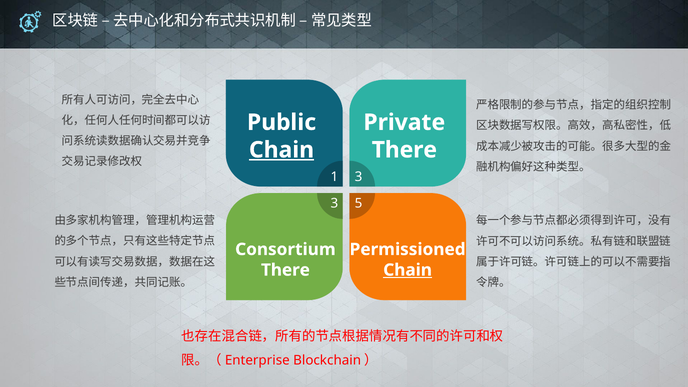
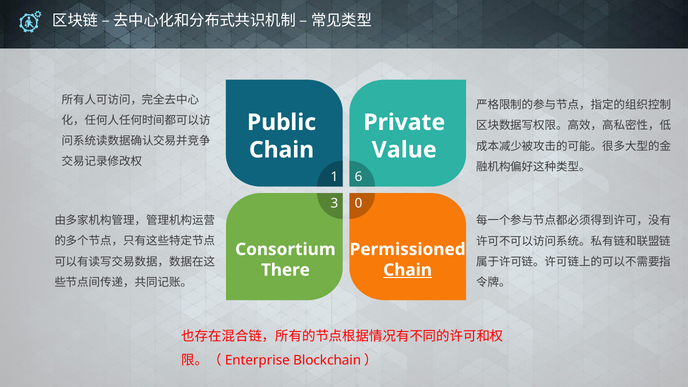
Chain at (282, 150) underline: present -> none
There at (404, 150): There -> Value
1 3: 3 -> 6
5: 5 -> 0
